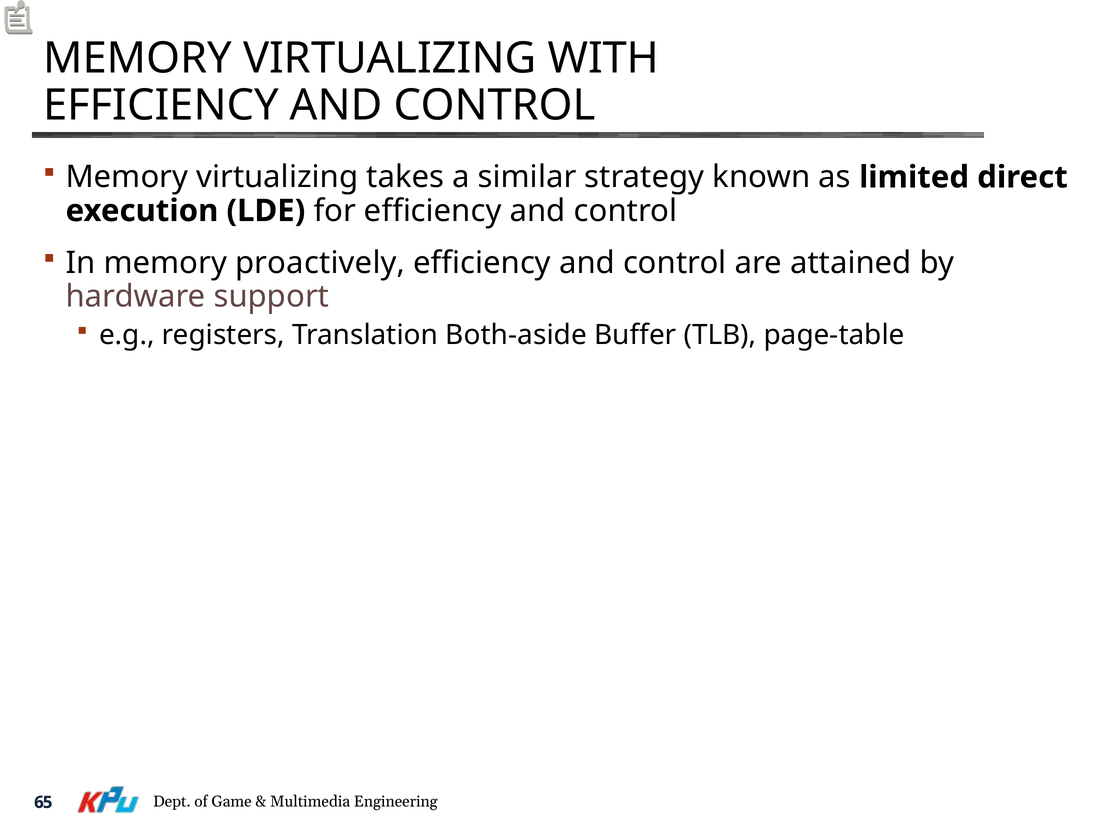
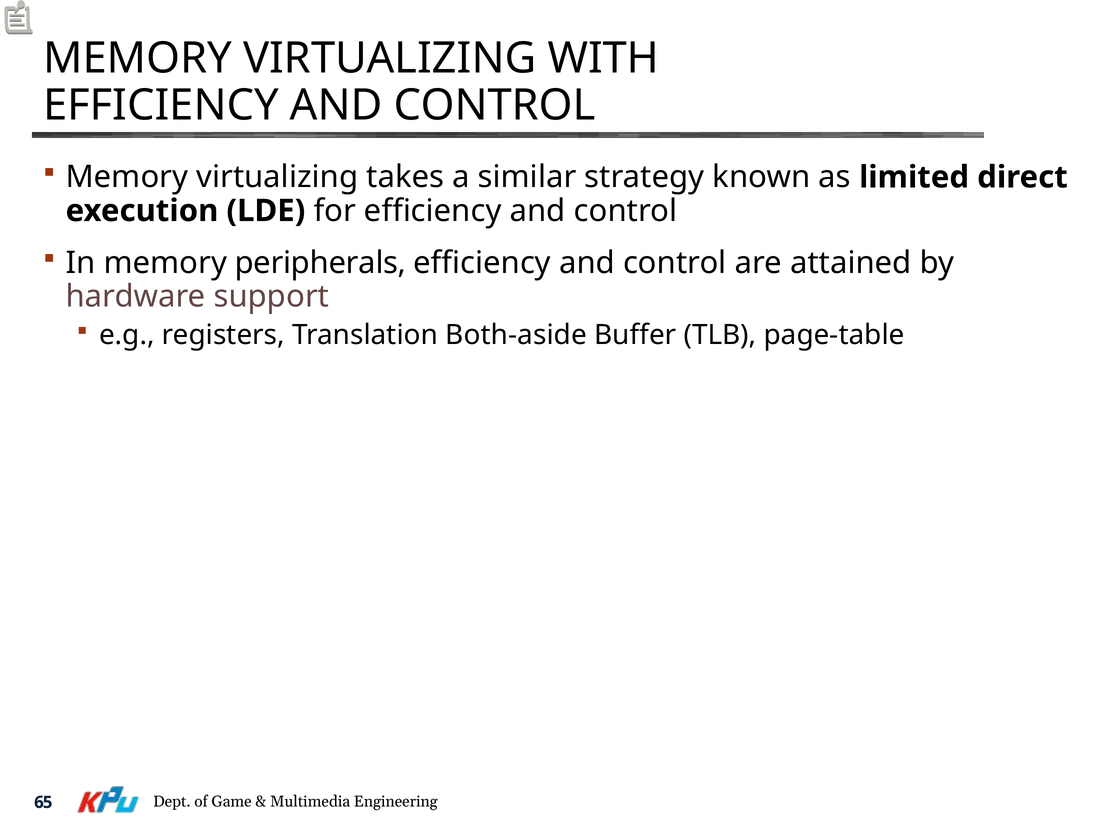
proactively: proactively -> peripherals
